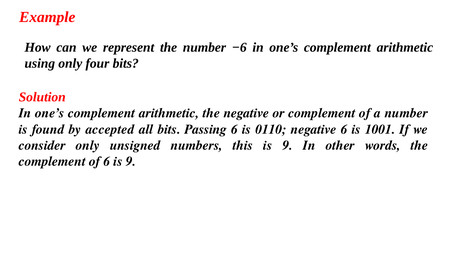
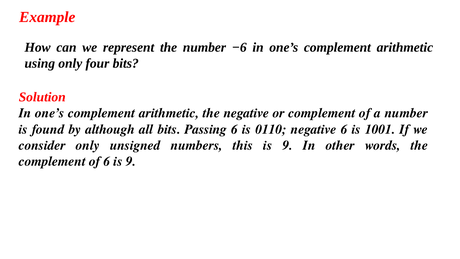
accepted: accepted -> although
